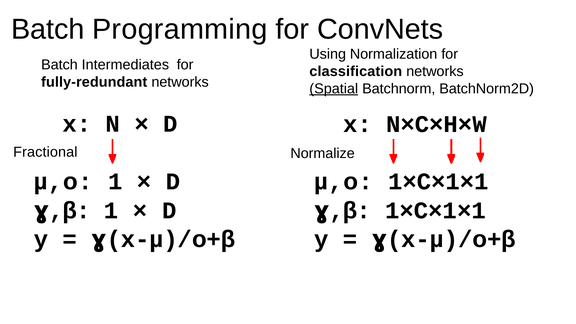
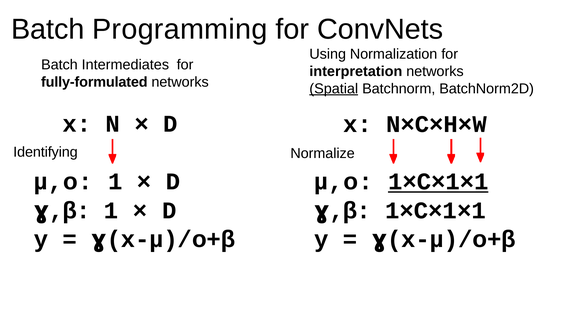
classification: classification -> interpretation
fully-redundant: fully-redundant -> fully-formulated
Fractional: Fractional -> Identifying
1×C×1×1 at (438, 182) underline: none -> present
